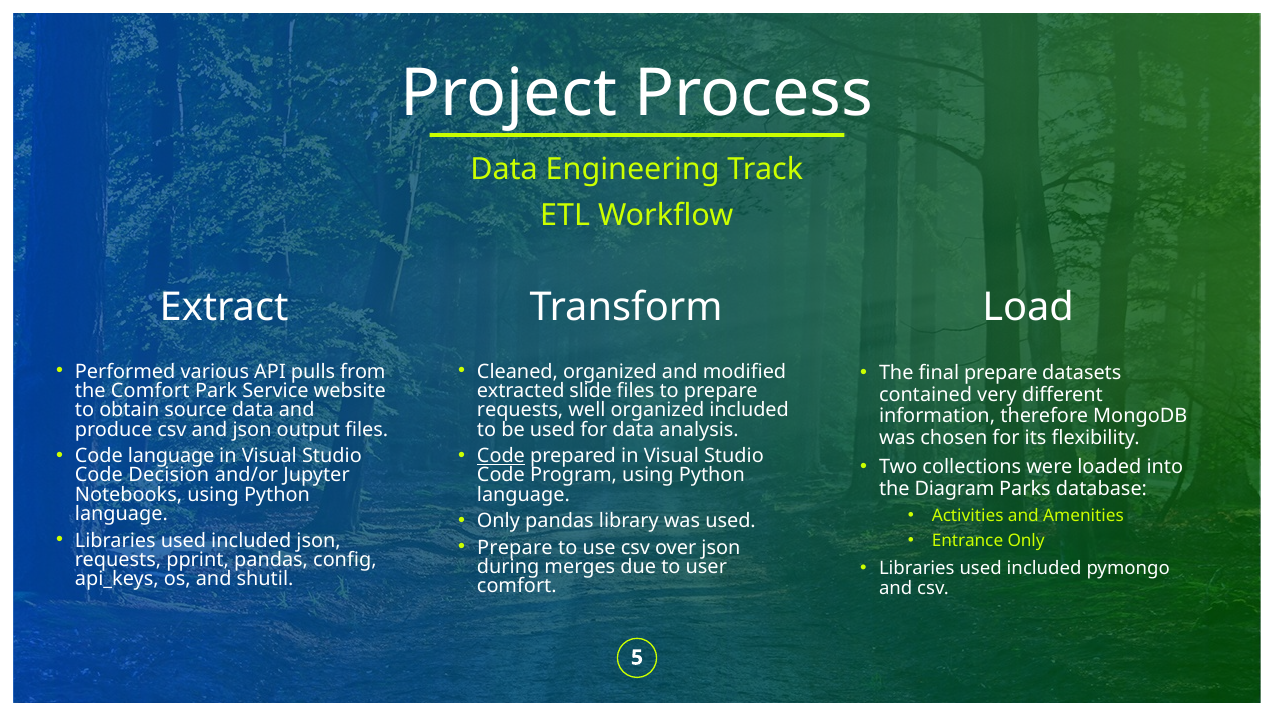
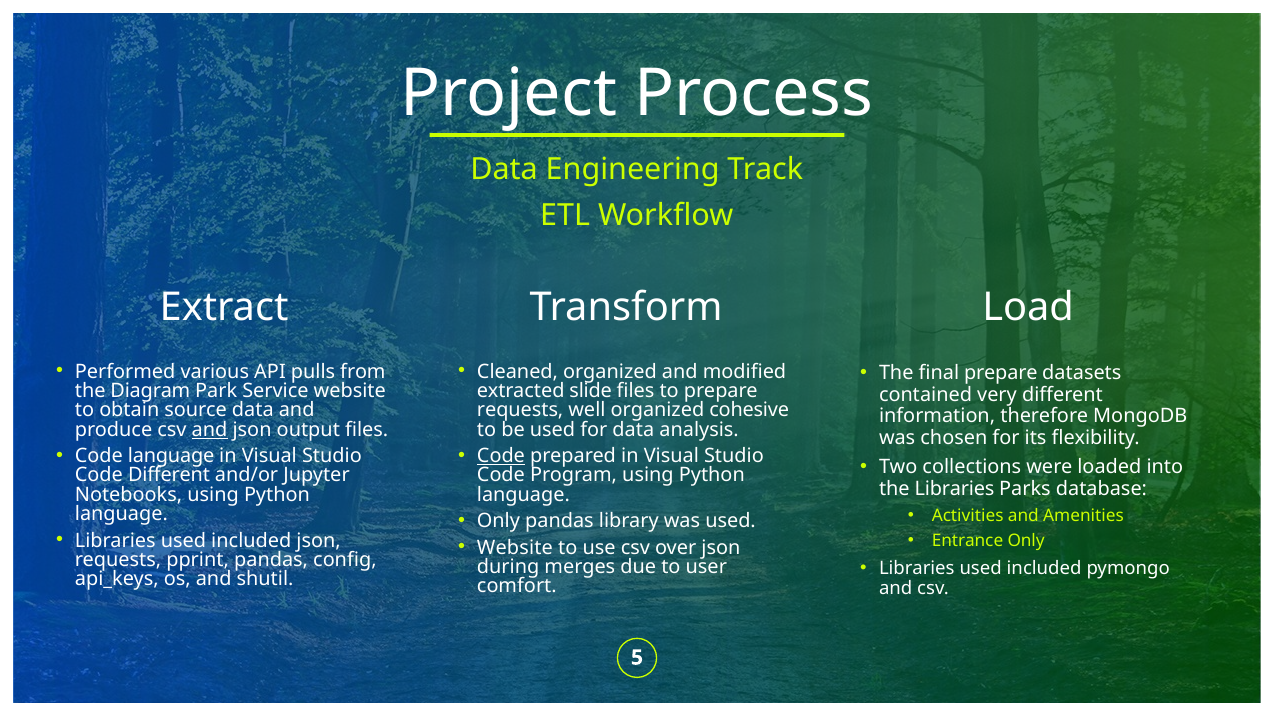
the Comfort: Comfort -> Diagram
organized included: included -> cohesive
and at (210, 430) underline: none -> present
Code Decision: Decision -> Different
the Diagram: Diagram -> Libraries
Prepare at (515, 548): Prepare -> Website
